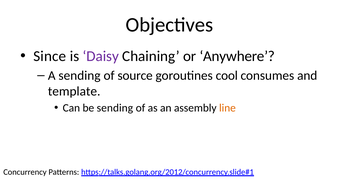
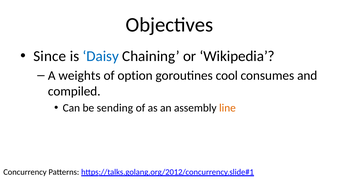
Daisy colour: purple -> blue
Anywhere: Anywhere -> Wikipedia
A sending: sending -> weights
source: source -> option
template: template -> compiled
